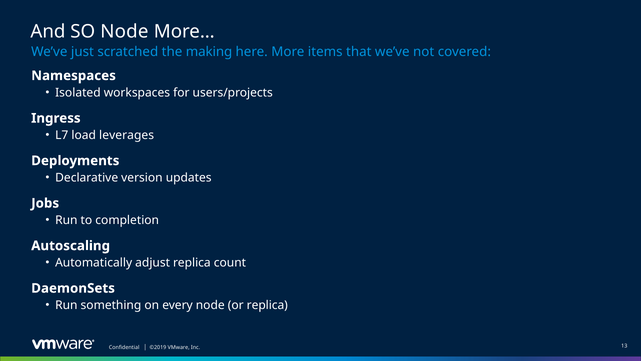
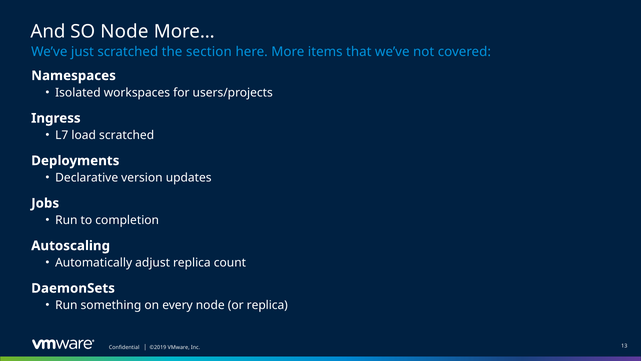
making: making -> section
load leverages: leverages -> scratched
